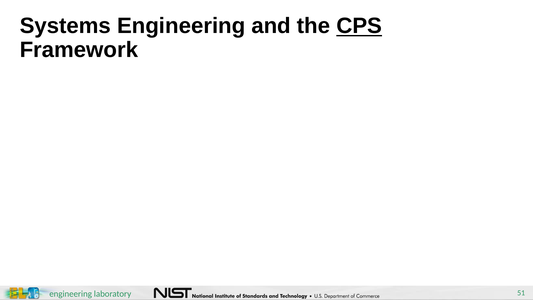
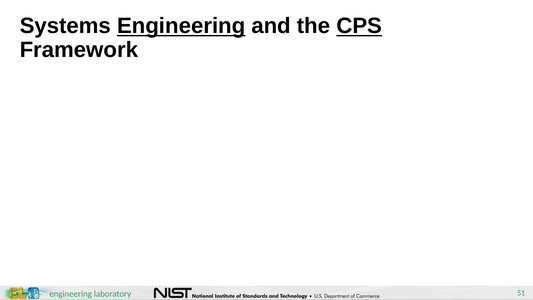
Engineering at (181, 26) underline: none -> present
